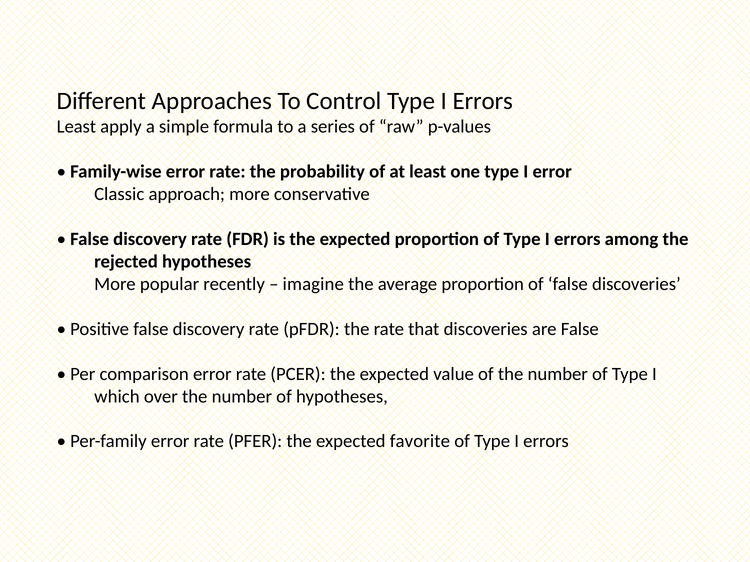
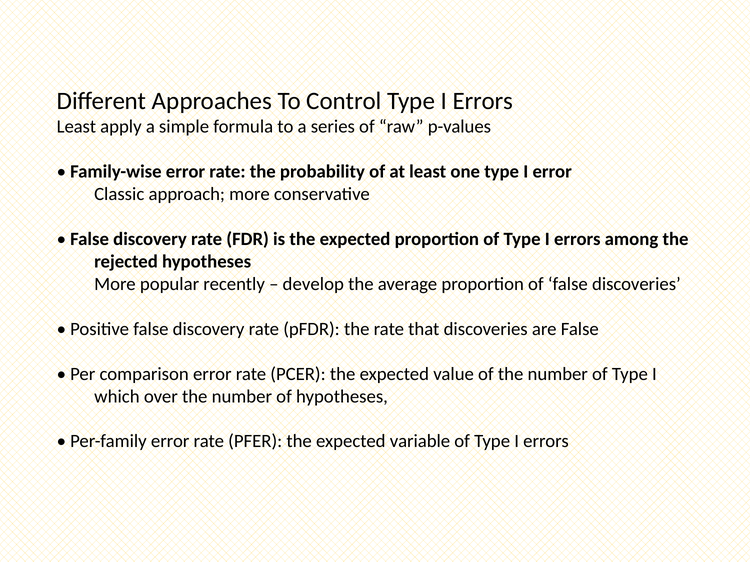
imagine: imagine -> develop
favorite: favorite -> variable
